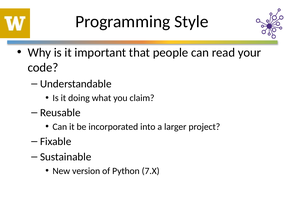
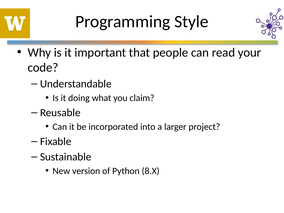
7.X: 7.X -> 8.X
